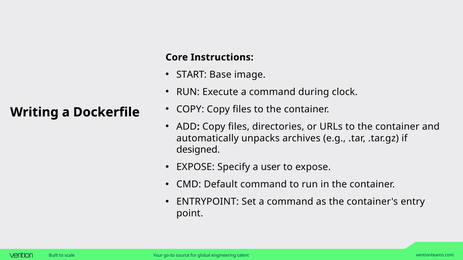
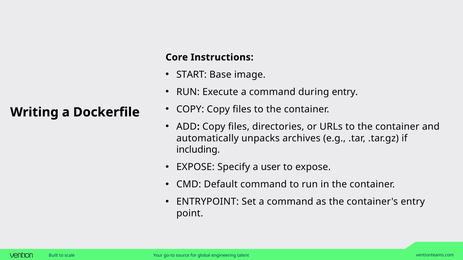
during clock: clock -> entry
designed: designed -> including
